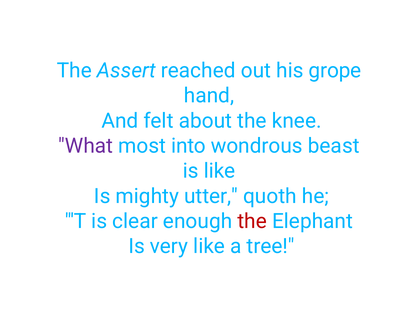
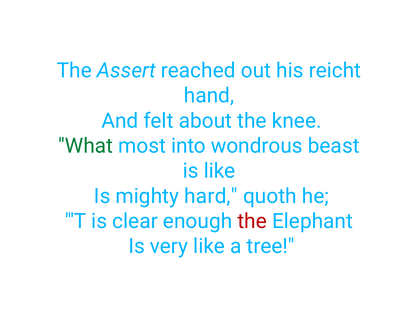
grope: grope -> reicht
What colour: purple -> green
utter: utter -> hard
